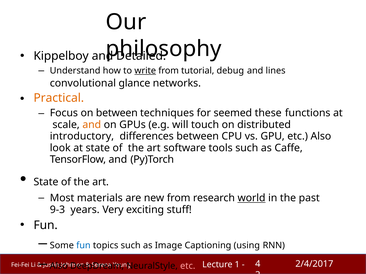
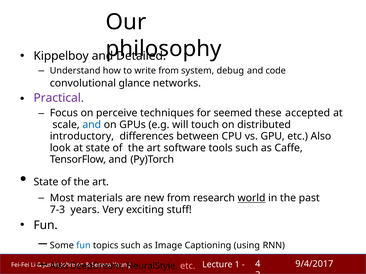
write underline: present -> none
tutorial: tutorial -> system
lines: lines -> code
Practical colour: orange -> purple
on between: between -> perceive
functions: functions -> accepted
and at (92, 125) colour: orange -> blue
9-3: 9-3 -> 7-3
2/4/2017: 2/4/2017 -> 9/4/2017
